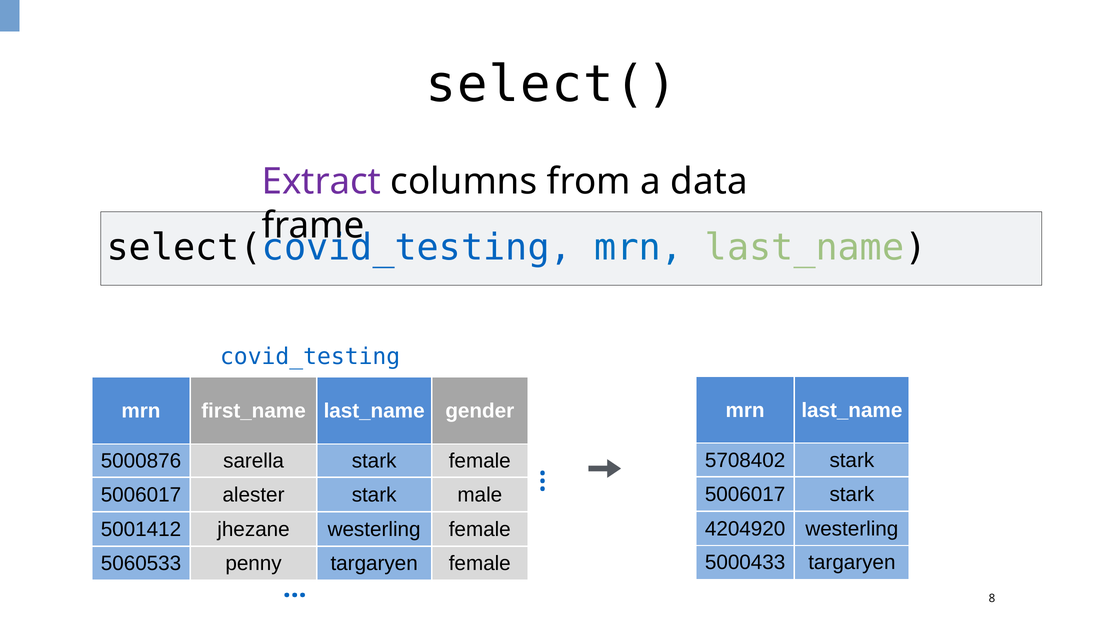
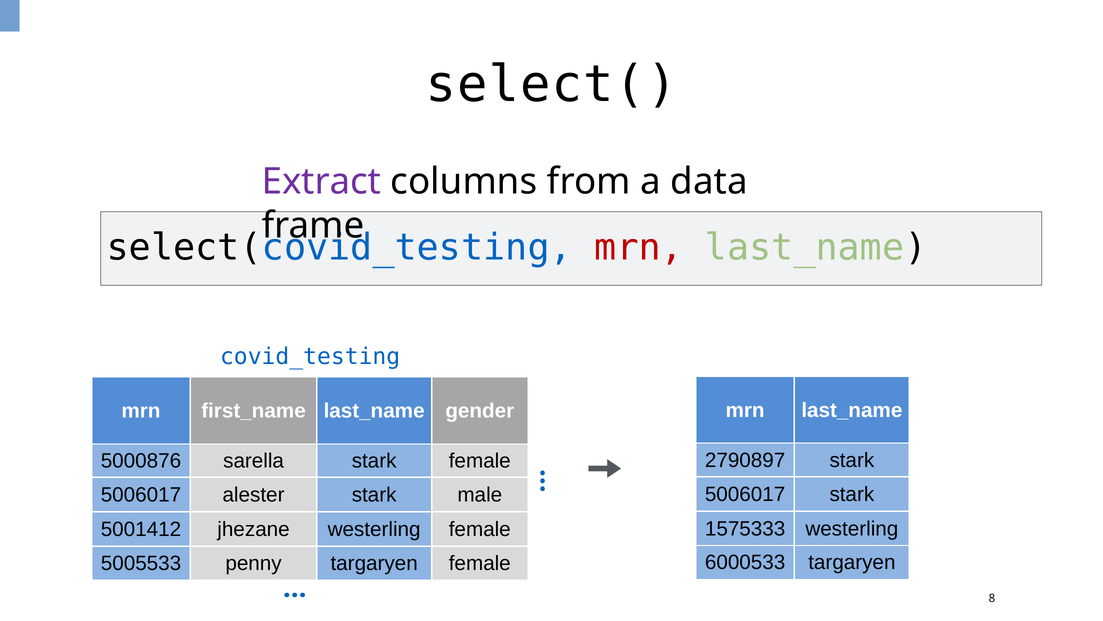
mrn at (639, 248) colour: blue -> red
5708402: 5708402 -> 2790897
4204920: 4204920 -> 1575333
5000433: 5000433 -> 6000533
5060533: 5060533 -> 5005533
